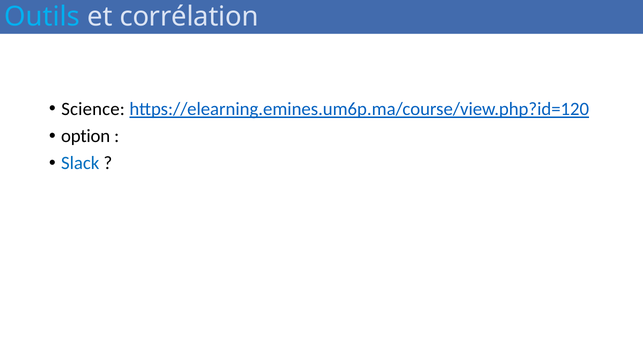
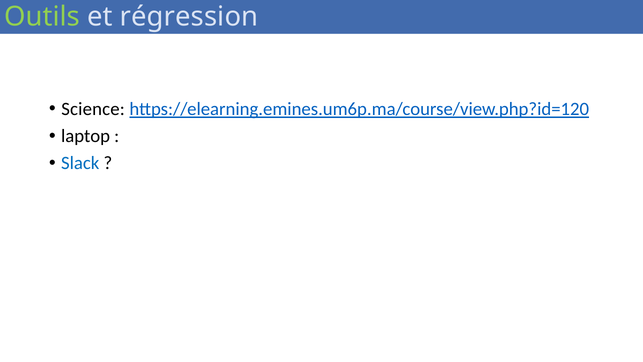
Outils colour: light blue -> light green
corrélation: corrélation -> régression
option: option -> laptop
